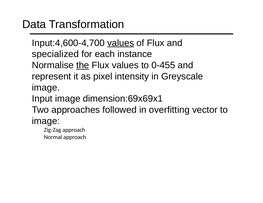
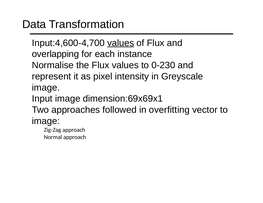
specialized: specialized -> overlapping
the underline: present -> none
0-455: 0-455 -> 0-230
